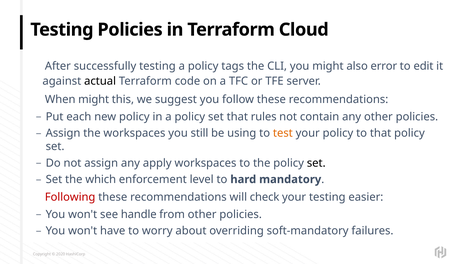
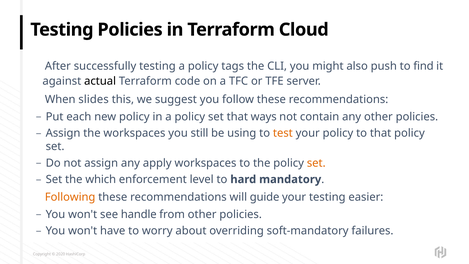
error: error -> push
edit: edit -> find
When might: might -> slides
rules: rules -> ways
set at (316, 163) colour: black -> orange
Following colour: red -> orange
check: check -> guide
